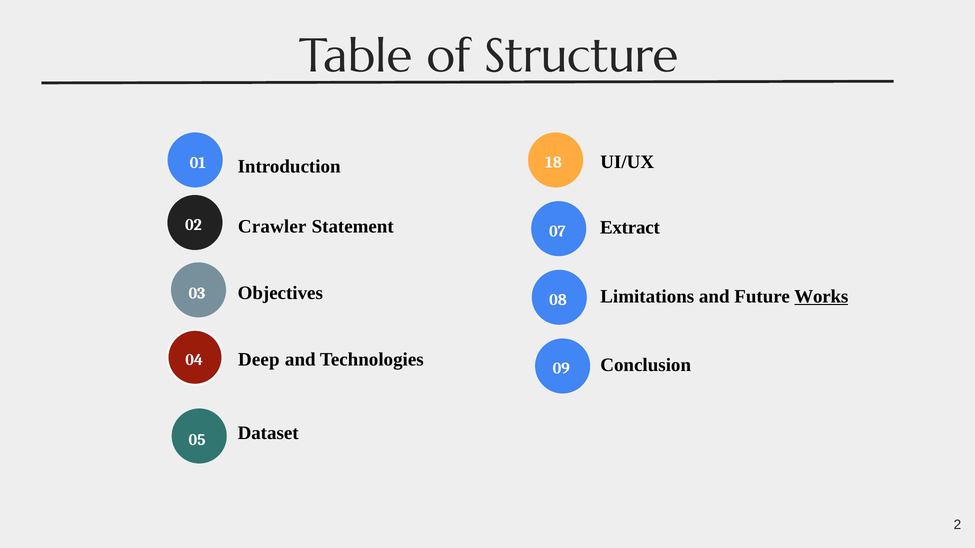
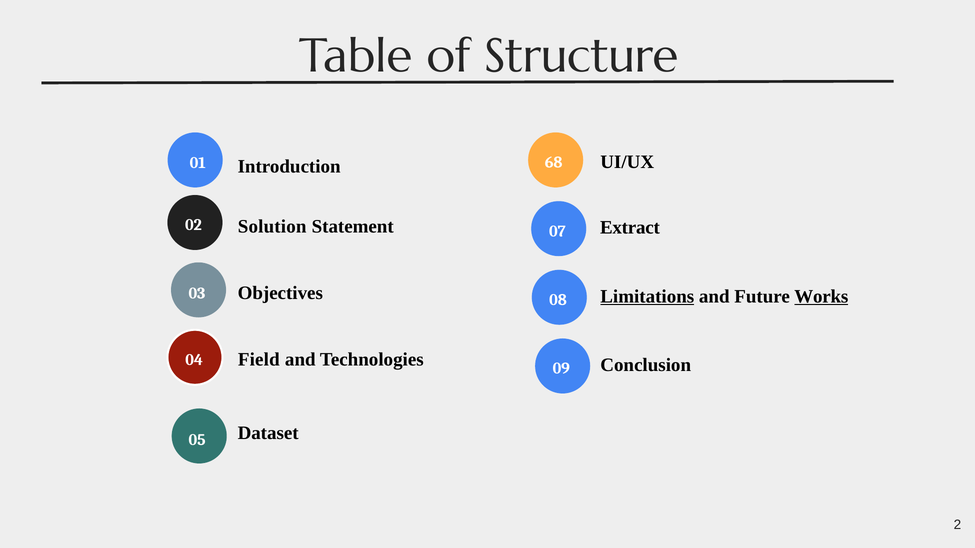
18: 18 -> 68
Crawler: Crawler -> Solution
Limitations underline: none -> present
Deep: Deep -> Field
